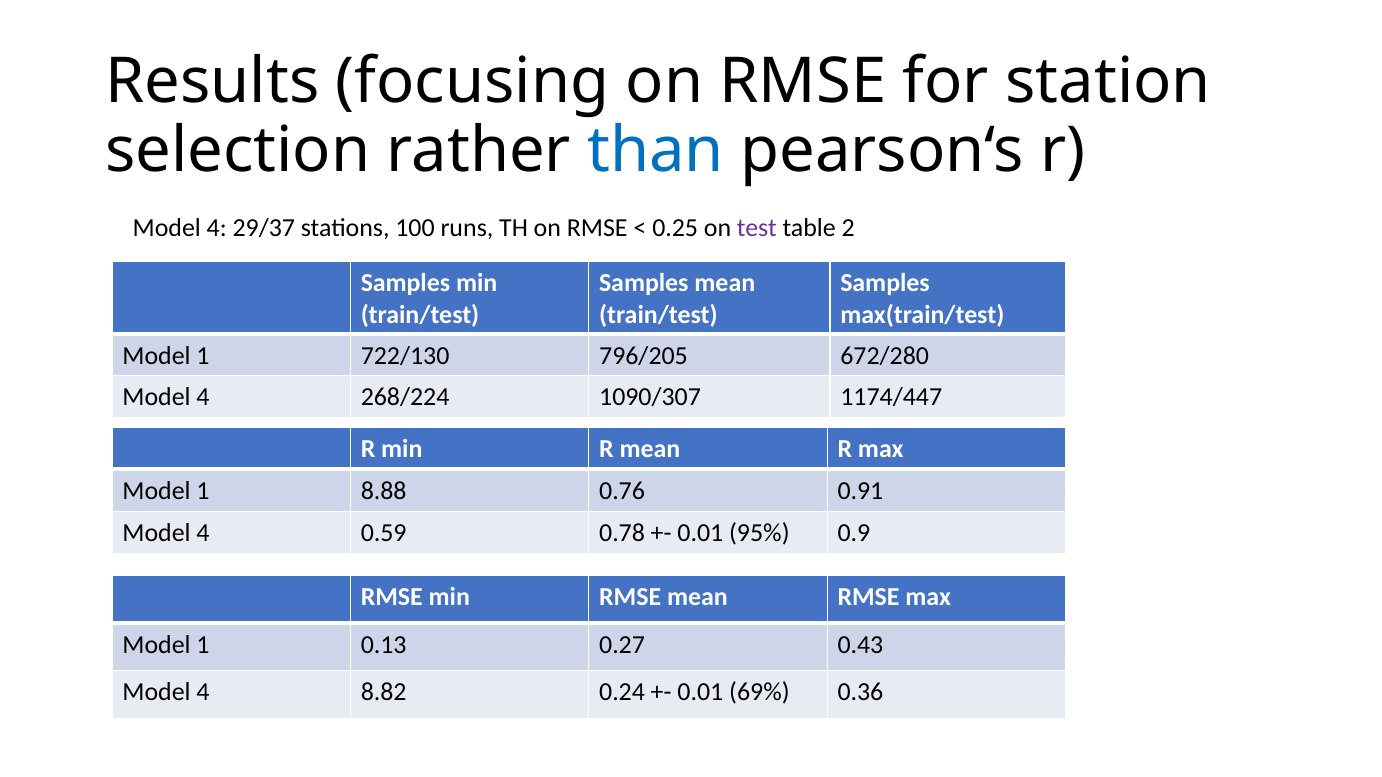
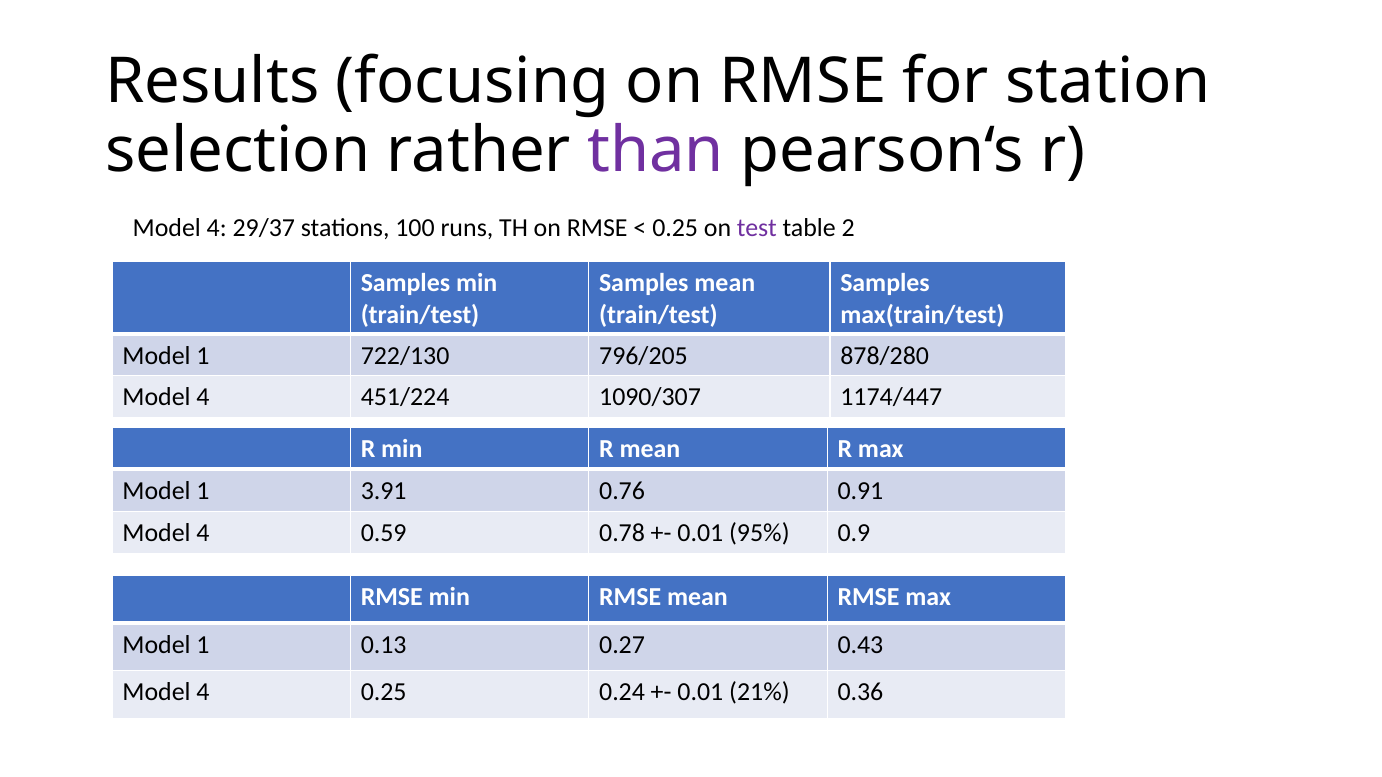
than colour: blue -> purple
672/280: 672/280 -> 878/280
268/224: 268/224 -> 451/224
8.88: 8.88 -> 3.91
4 8.82: 8.82 -> 0.25
69%: 69% -> 21%
